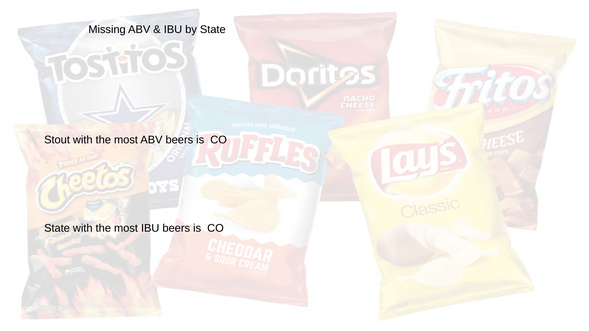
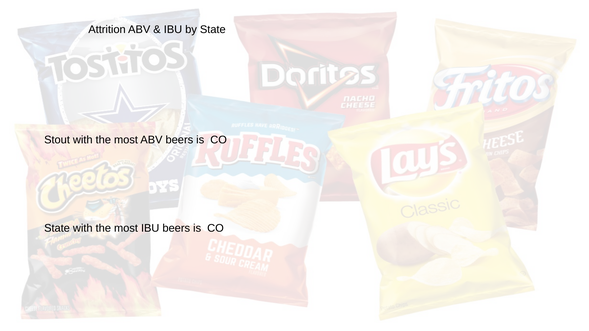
Missing: Missing -> Attrition
